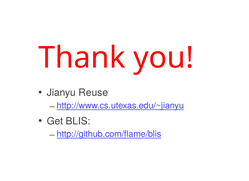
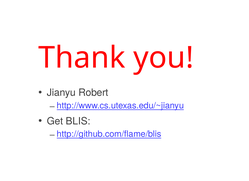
Reuse: Reuse -> Robert
